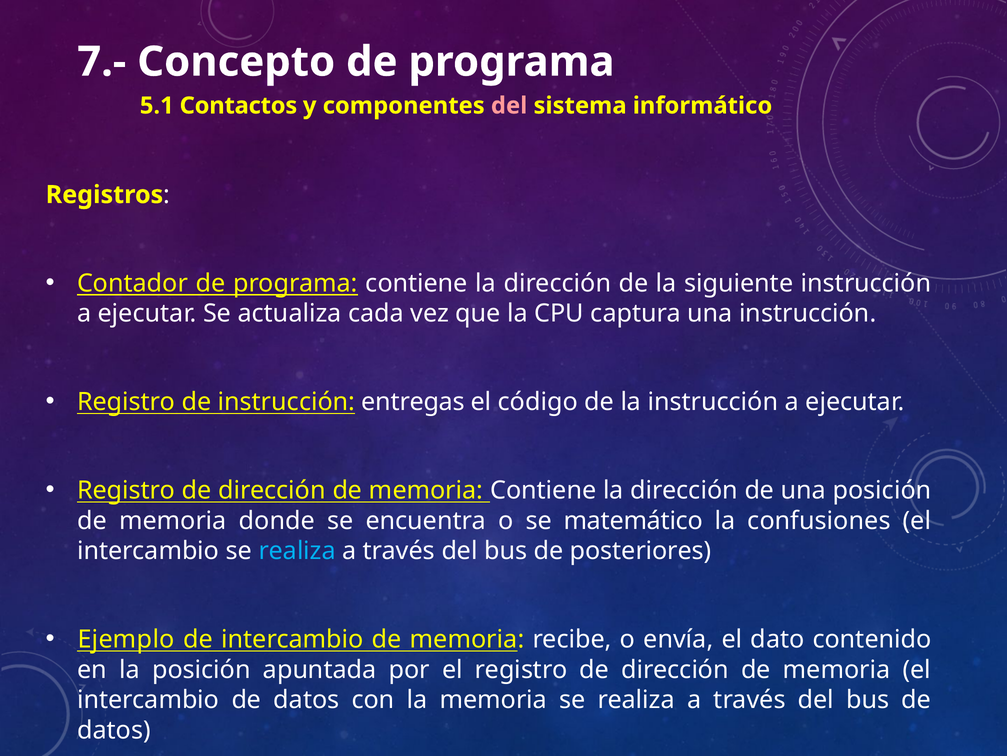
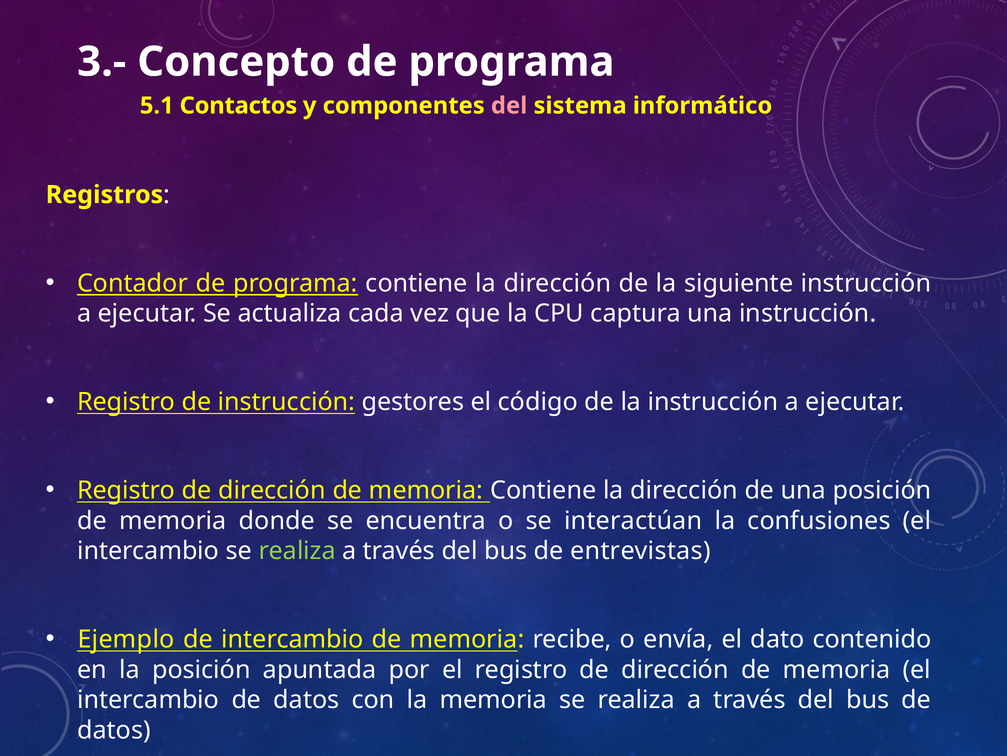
7.-: 7.- -> 3.-
entregas: entregas -> gestores
matemático: matemático -> interactúan
realiza at (297, 550) colour: light blue -> light green
posteriores: posteriores -> entrevistas
